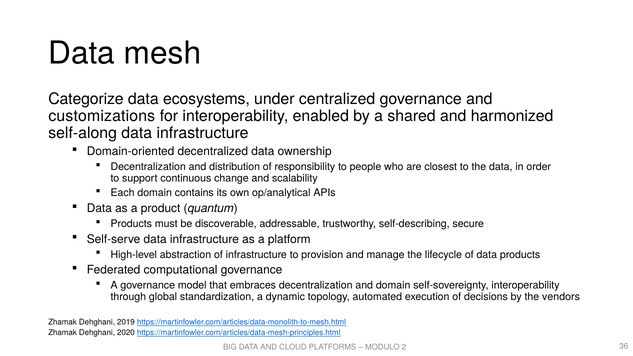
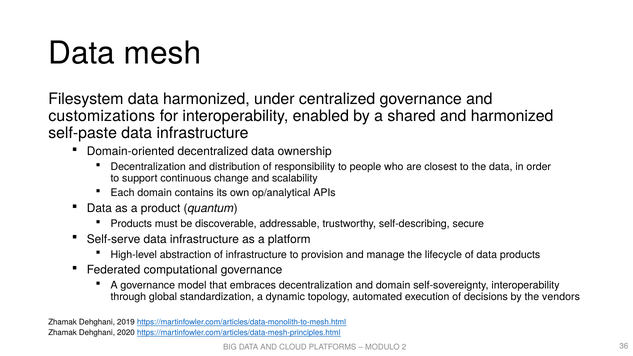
Categorize: Categorize -> Filesystem
data ecosystems: ecosystems -> harmonized
self-along: self-along -> self-paste
